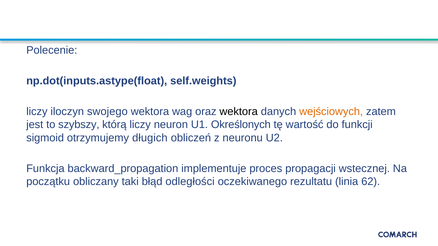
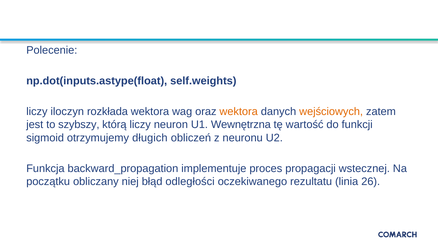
swojego: swojego -> rozkłada
wektora at (239, 112) colour: black -> orange
Określonych: Określonych -> Wewnętrzna
taki: taki -> niej
62: 62 -> 26
